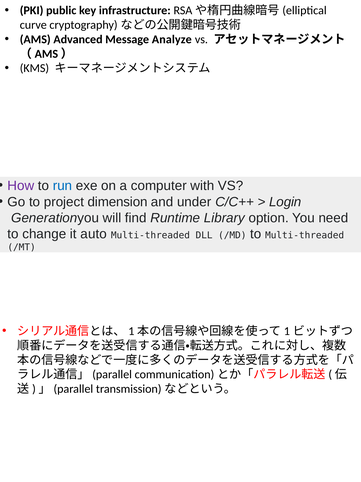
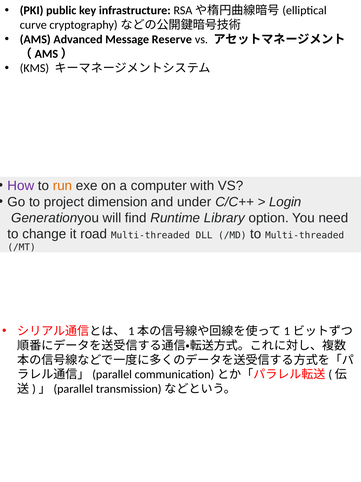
Analyze: Analyze -> Reserve
run colour: blue -> orange
auto: auto -> road
